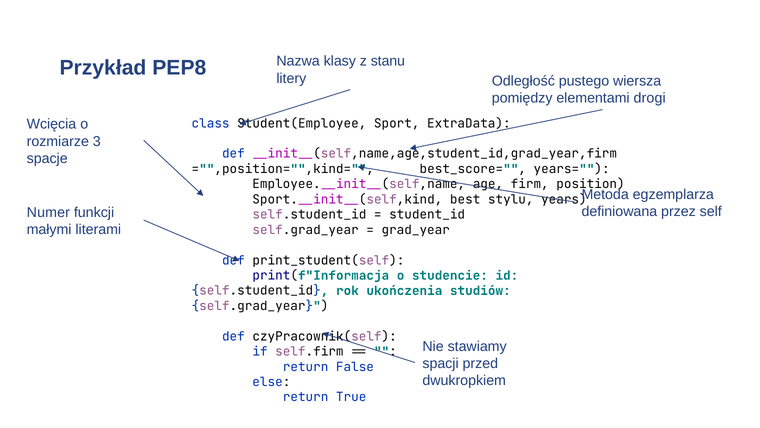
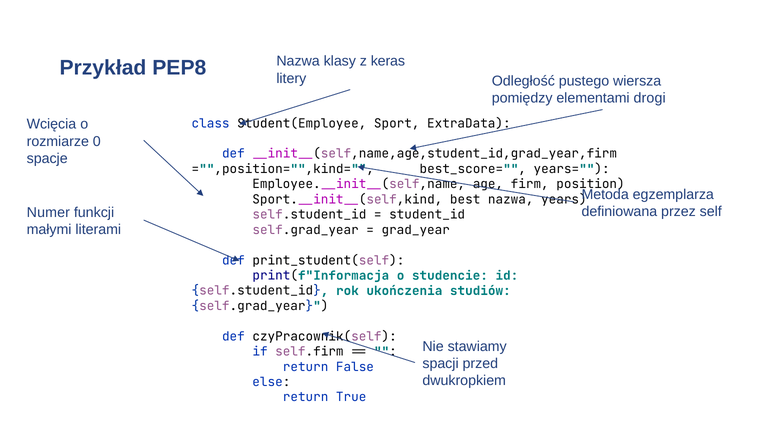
stanu: stanu -> keras
3: 3 -> 0
best_stylu: best_stylu -> best_nazwa
